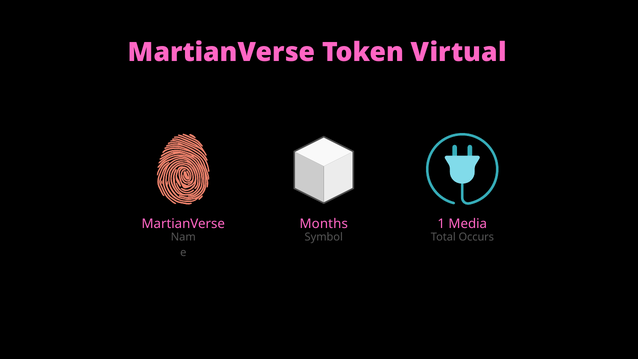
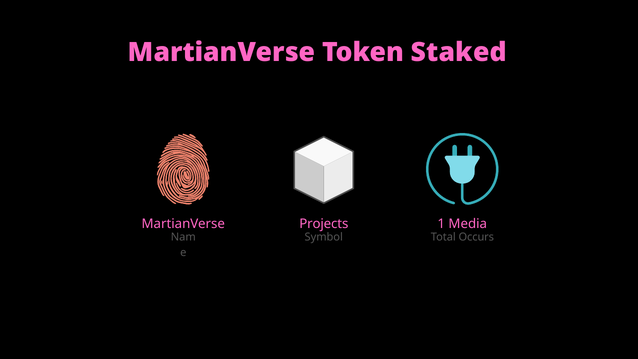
Virtual: Virtual -> Staked
Months: Months -> Projects
